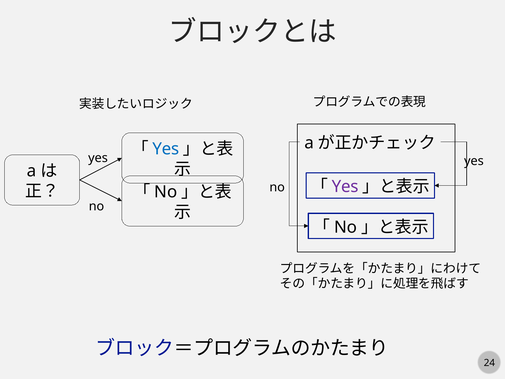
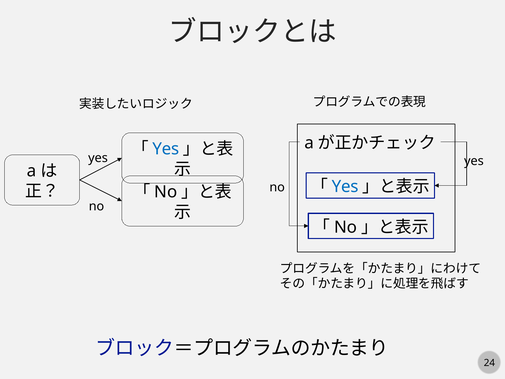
Yes at (345, 187) colour: purple -> blue
